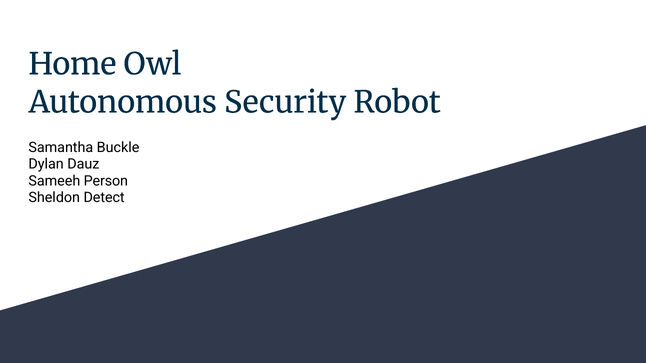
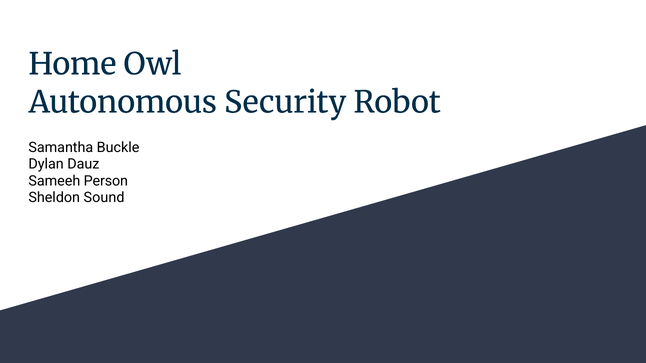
Detect: Detect -> Sound
